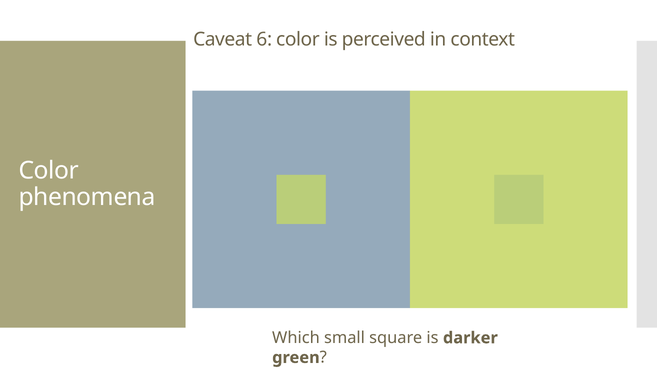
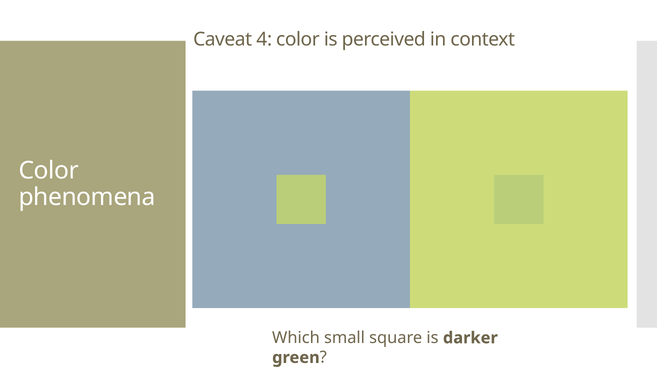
6: 6 -> 4
